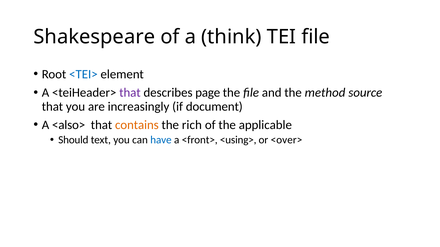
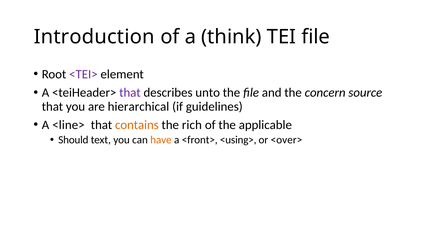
Shakespeare: Shakespeare -> Introduction
<TEI> colour: blue -> purple
page: page -> unto
method: method -> concern
increasingly: increasingly -> hierarchical
document: document -> guidelines
<also>: <also> -> <line>
have colour: blue -> orange
